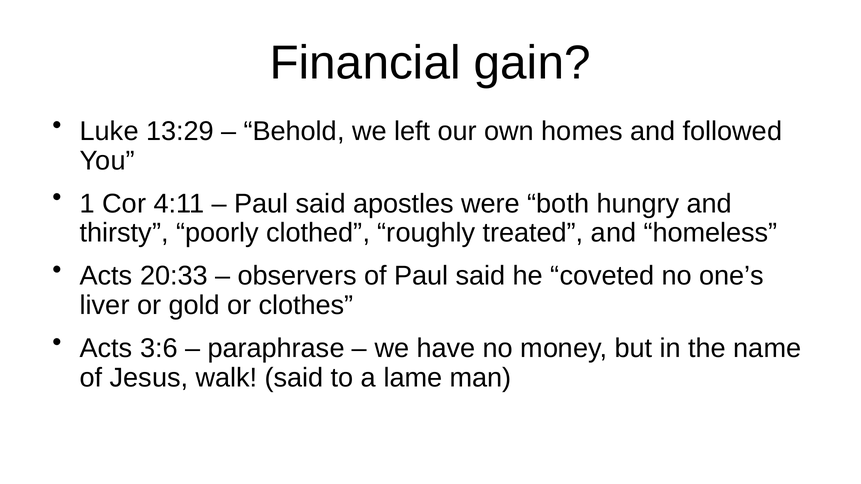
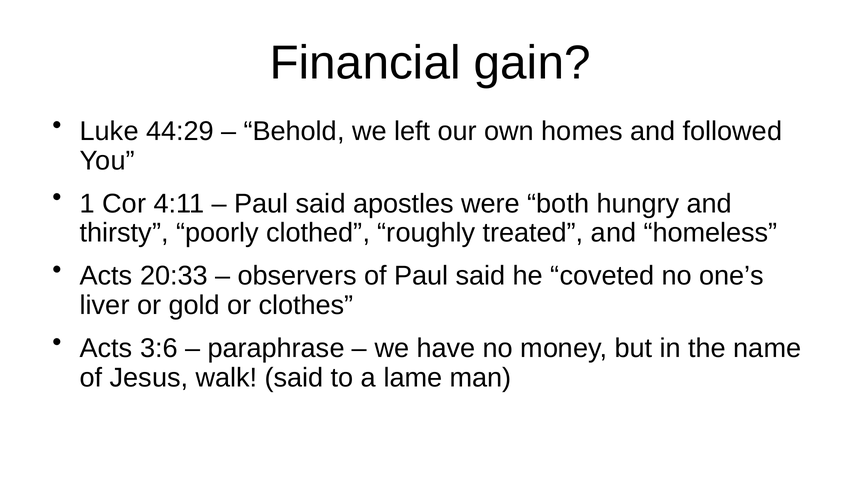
13:29: 13:29 -> 44:29
